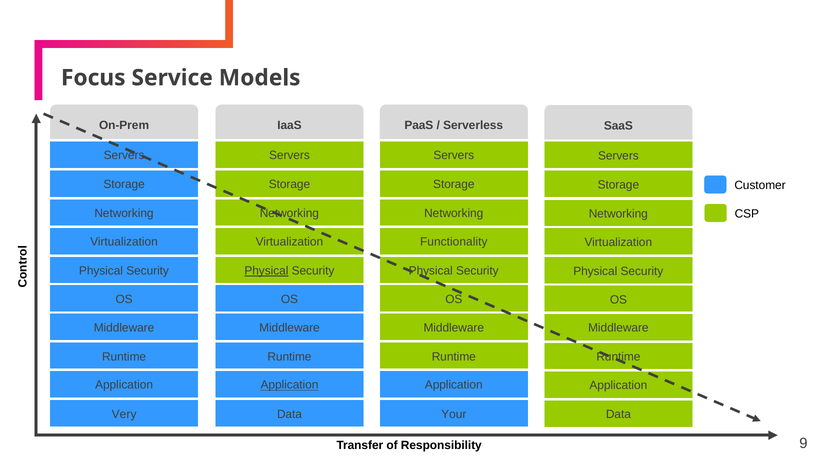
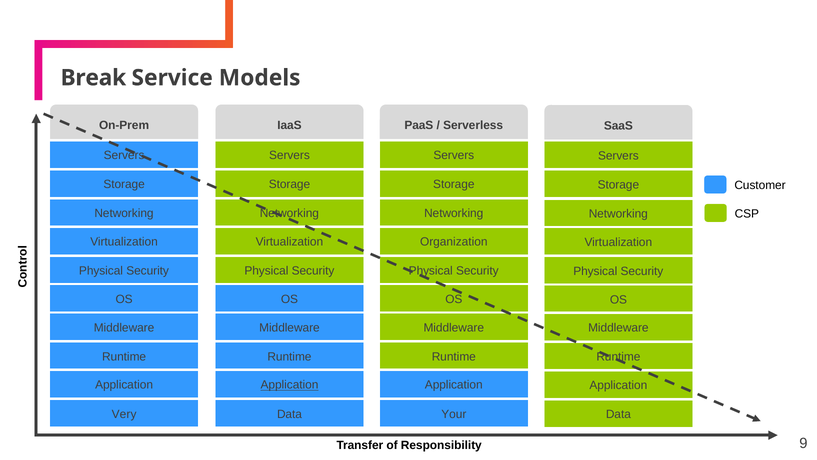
Focus: Focus -> Break
Functionality: Functionality -> Organization
Physical at (266, 271) underline: present -> none
